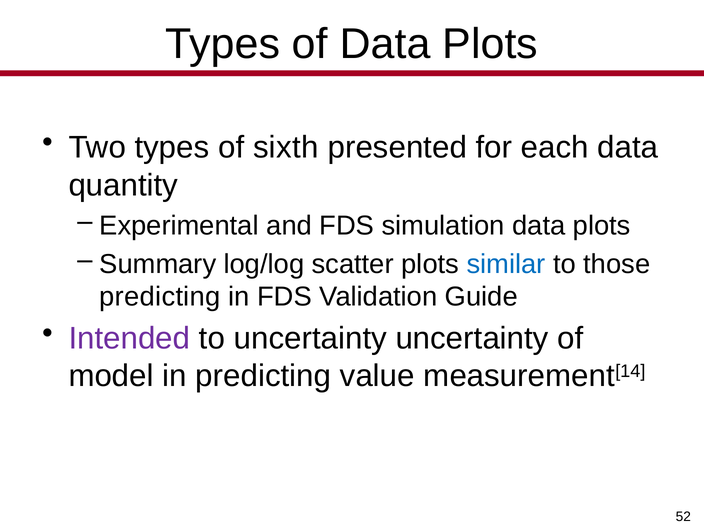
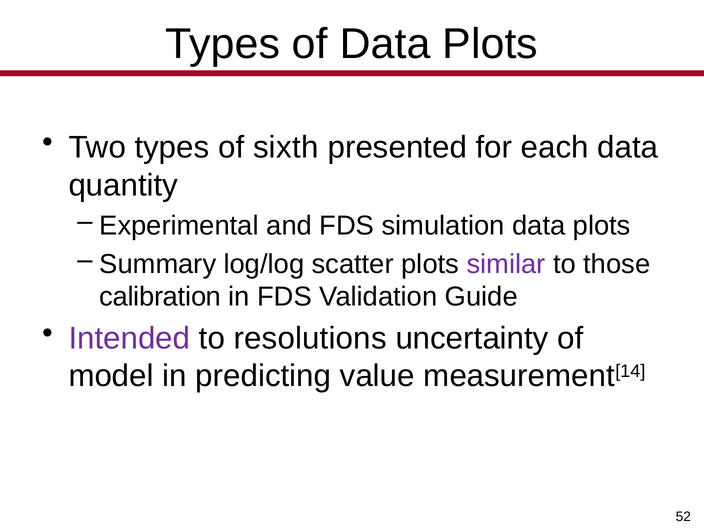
similar colour: blue -> purple
predicting at (160, 297): predicting -> calibration
to uncertainty: uncertainty -> resolutions
